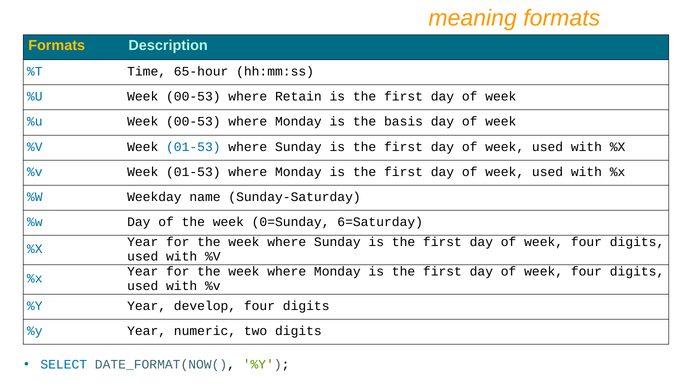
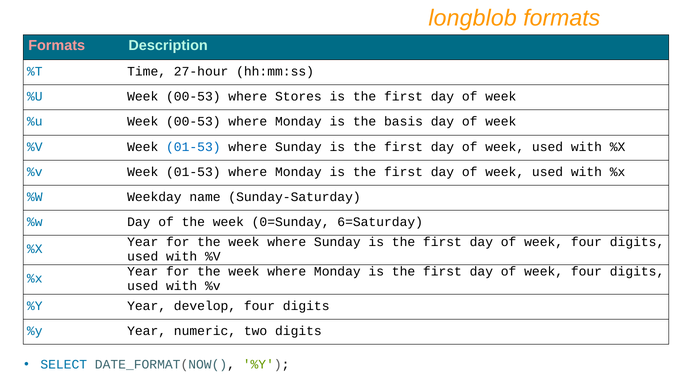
meaning: meaning -> longblob
Formats at (57, 46) colour: yellow -> pink
65-hour: 65-hour -> 27-hour
Retain: Retain -> Stores
